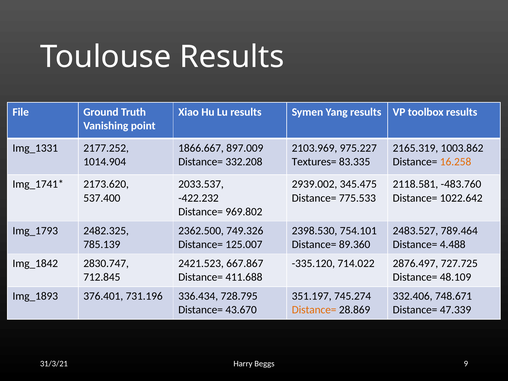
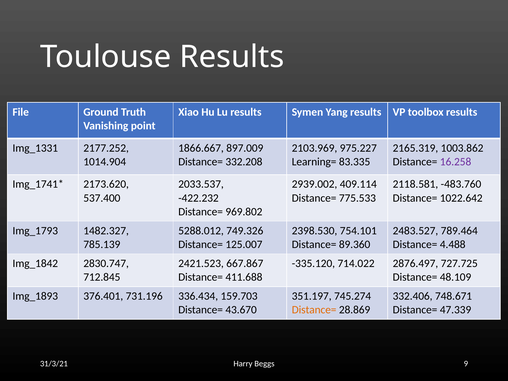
Textures=: Textures= -> Learning=
16.258 colour: orange -> purple
345.475: 345.475 -> 409.114
2482.325: 2482.325 -> 1482.327
2362.500: 2362.500 -> 5288.012
728.795: 728.795 -> 159.703
